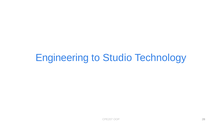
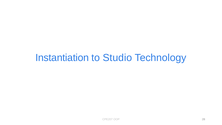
Engineering: Engineering -> Instantiation
